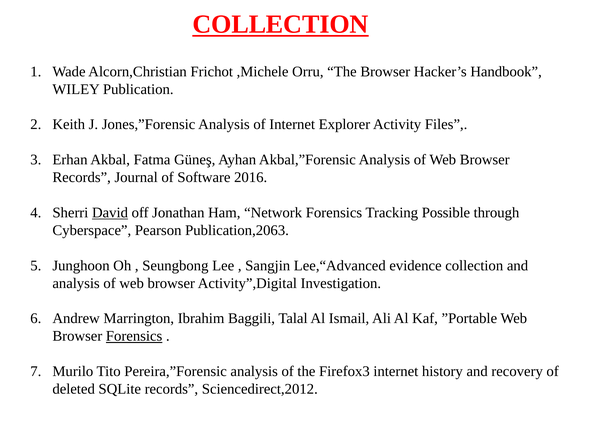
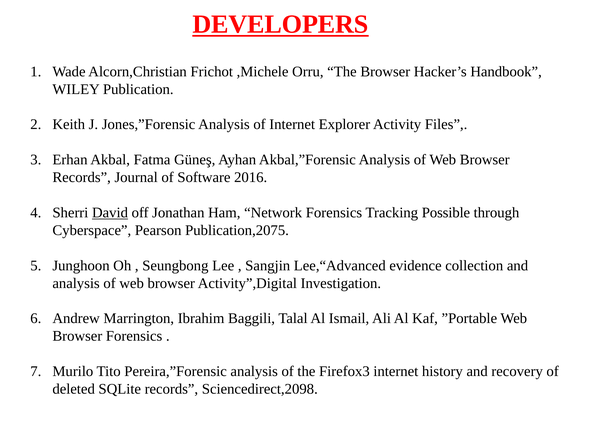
COLLECTION at (280, 24): COLLECTION -> DEVELOPERS
Publication,2063: Publication,2063 -> Publication,2075
Forensics at (134, 337) underline: present -> none
Sciencedirect,2012: Sciencedirect,2012 -> Sciencedirect,2098
